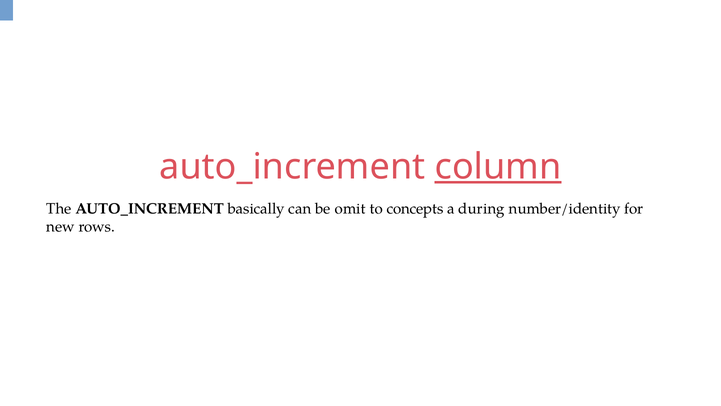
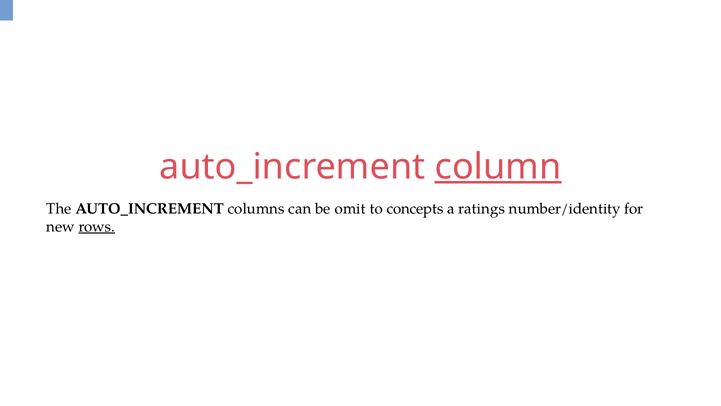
basically: basically -> columns
during: during -> ratings
rows underline: none -> present
